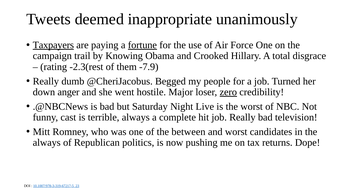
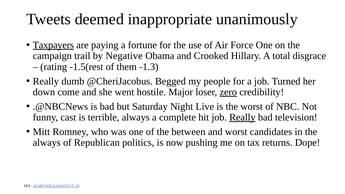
fortune underline: present -> none
Knowing: Knowing -> Negative
-2.3(rest: -2.3(rest -> -1.5(rest
-7.9: -7.9 -> -1.3
anger: anger -> come
Really at (242, 117) underline: none -> present
